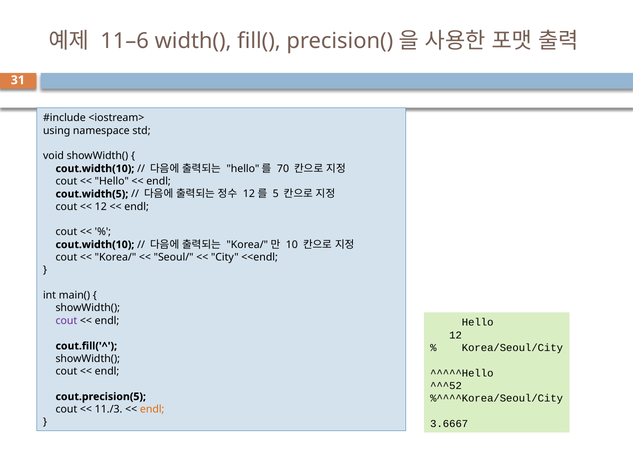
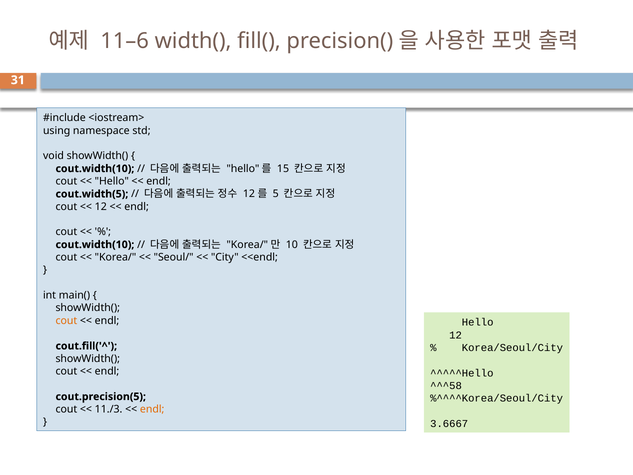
70: 70 -> 15
cout at (66, 320) colour: purple -> orange
^^^52: ^^^52 -> ^^^58
